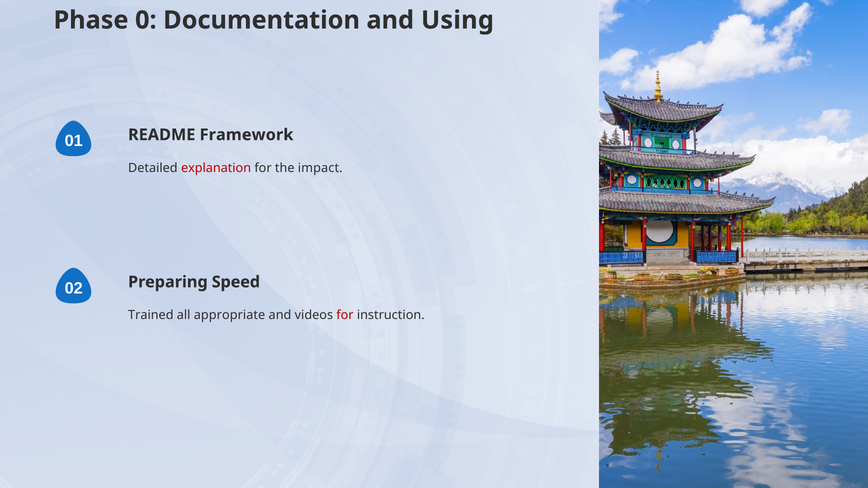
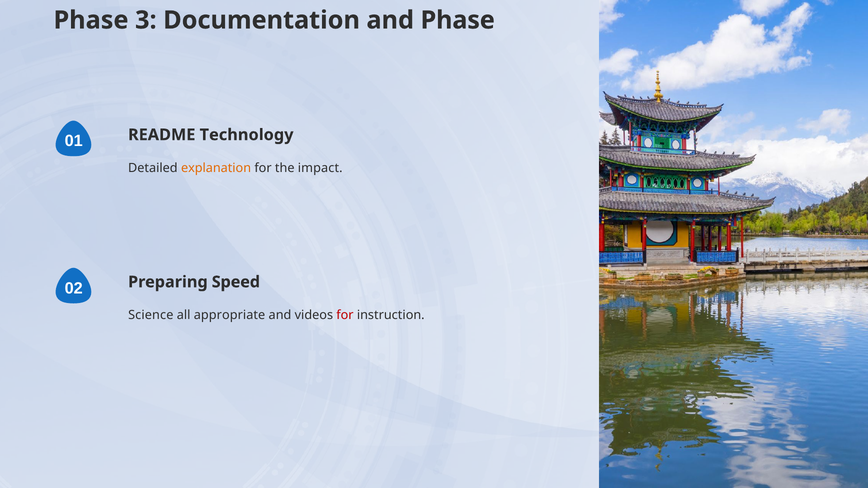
0: 0 -> 3
and Using: Using -> Phase
Framework: Framework -> Technology
explanation colour: red -> orange
Trained: Trained -> Science
